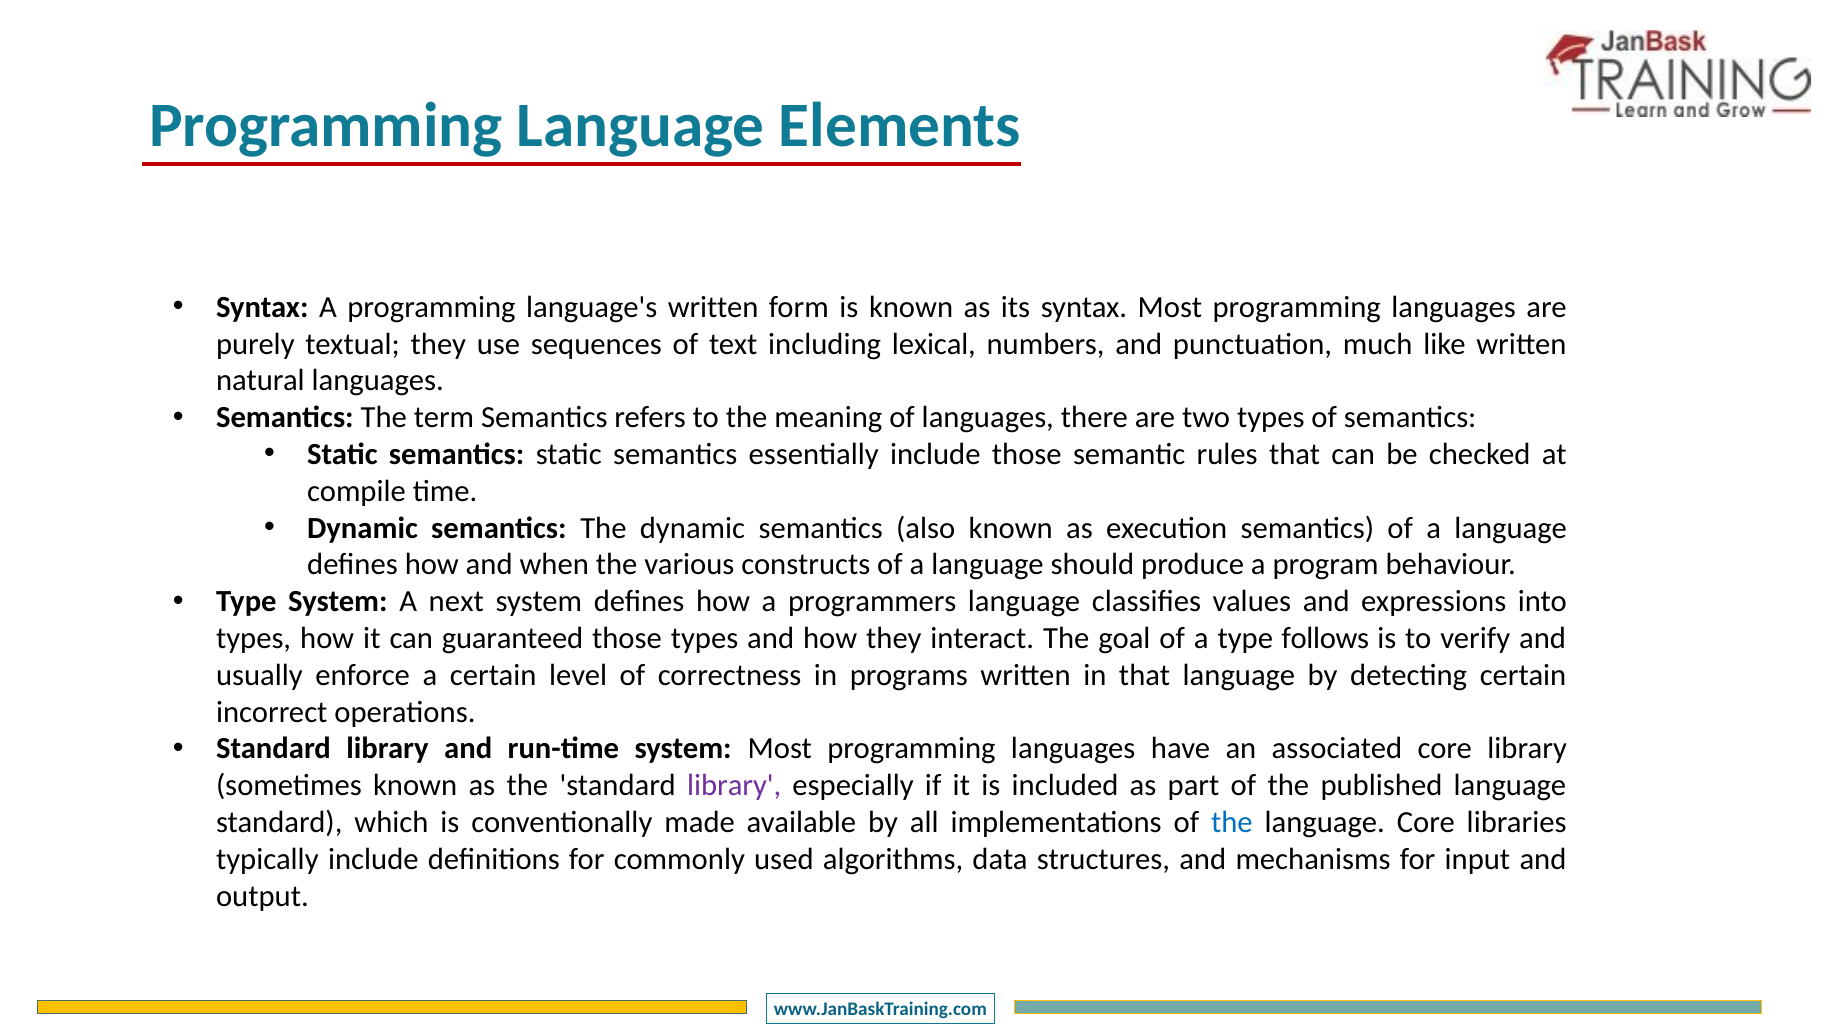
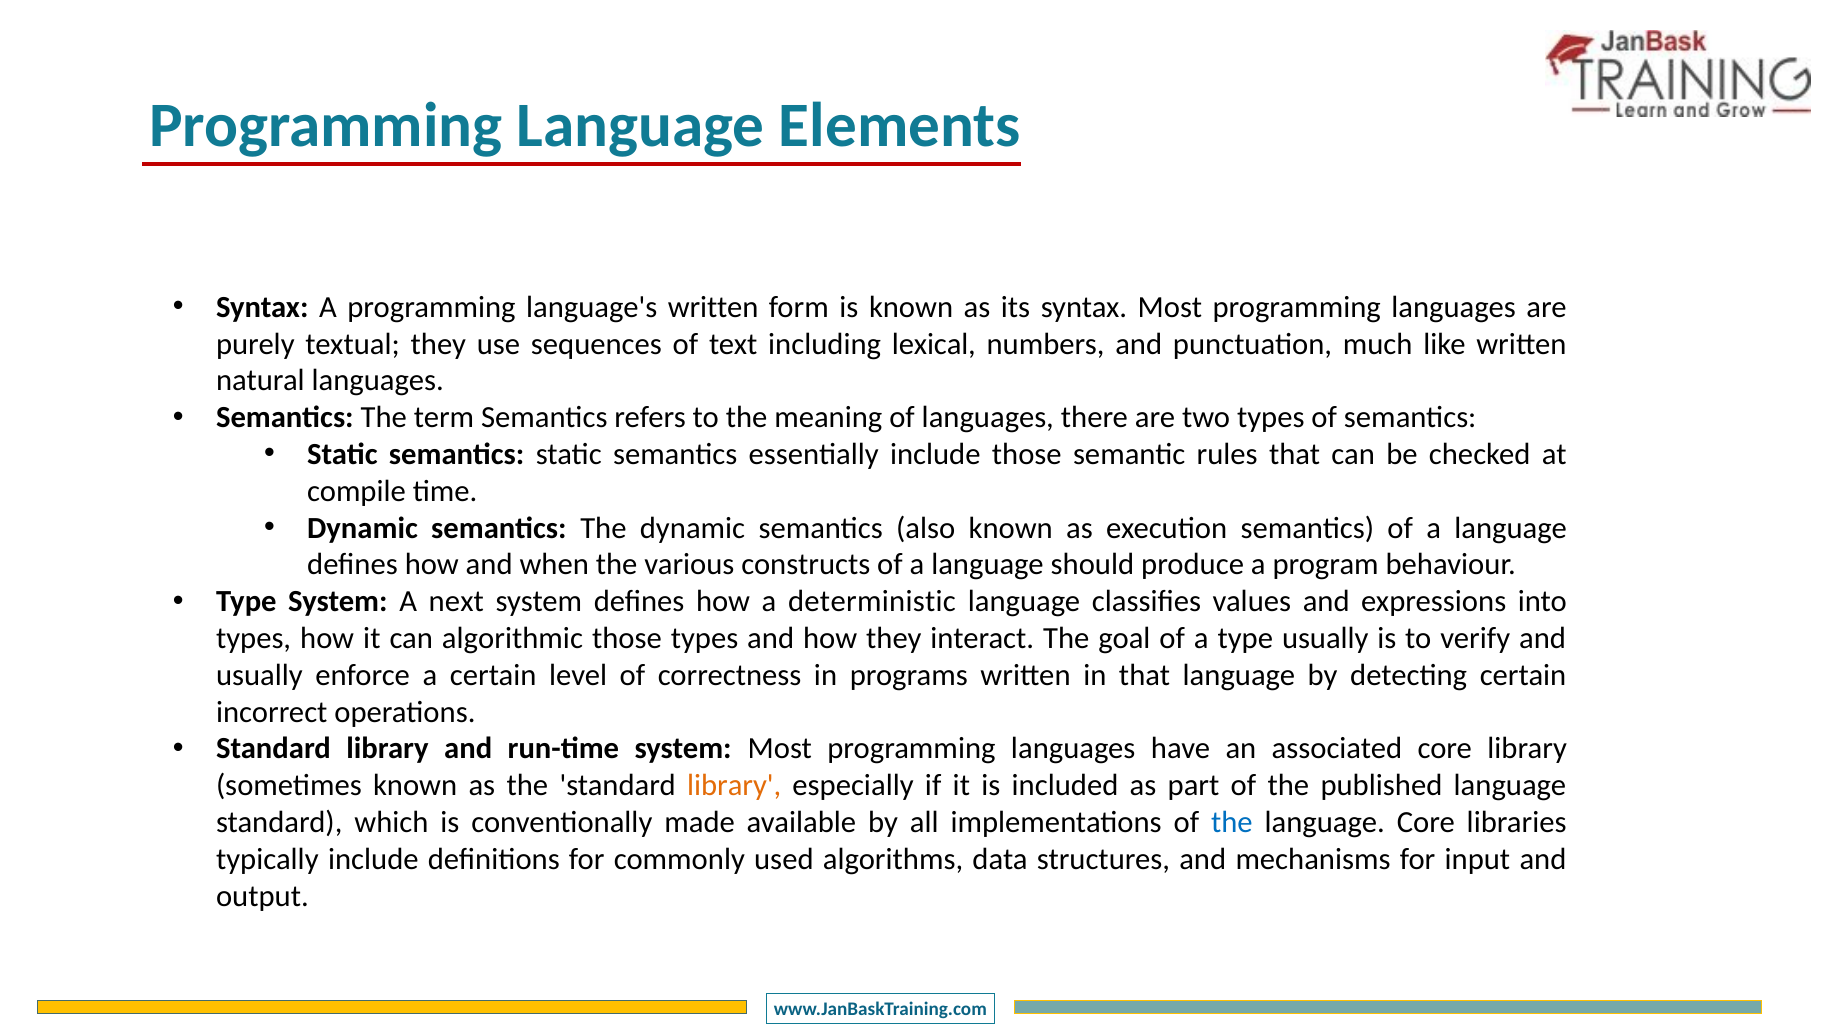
programmers: programmers -> deterministic
guaranteed: guaranteed -> algorithmic
type follows: follows -> usually
library at (734, 785) colour: purple -> orange
